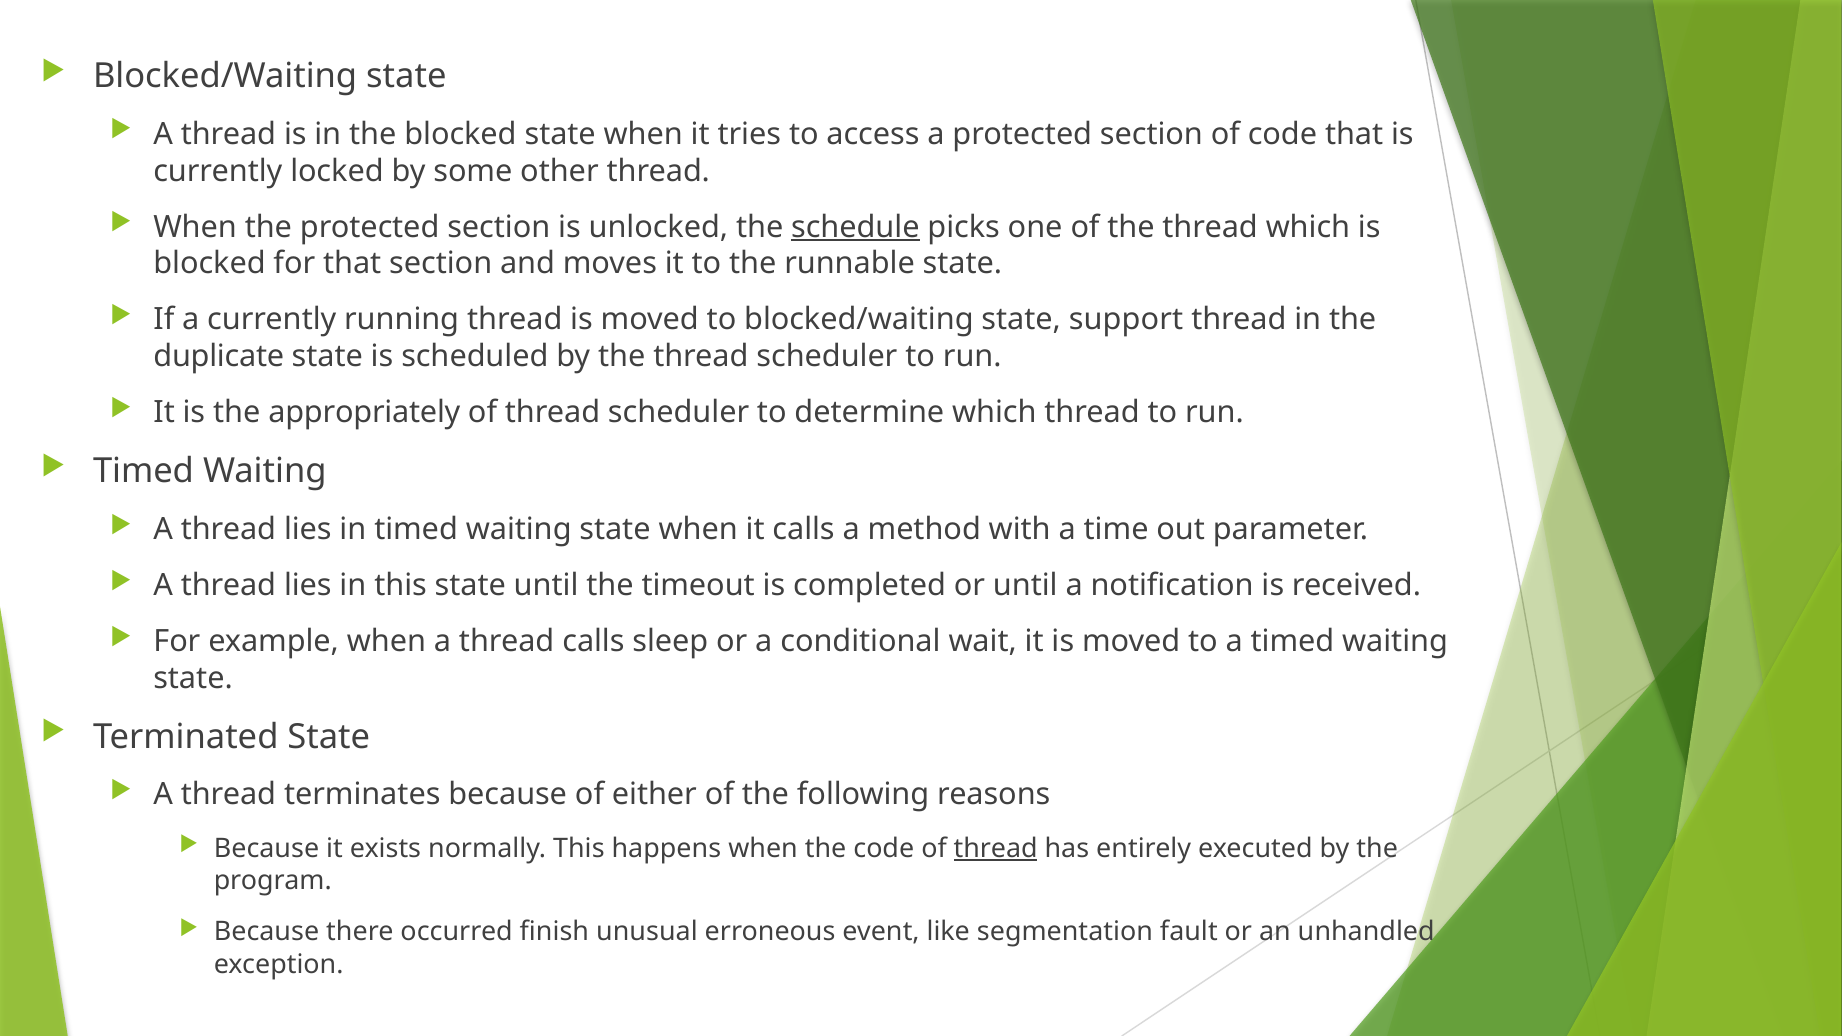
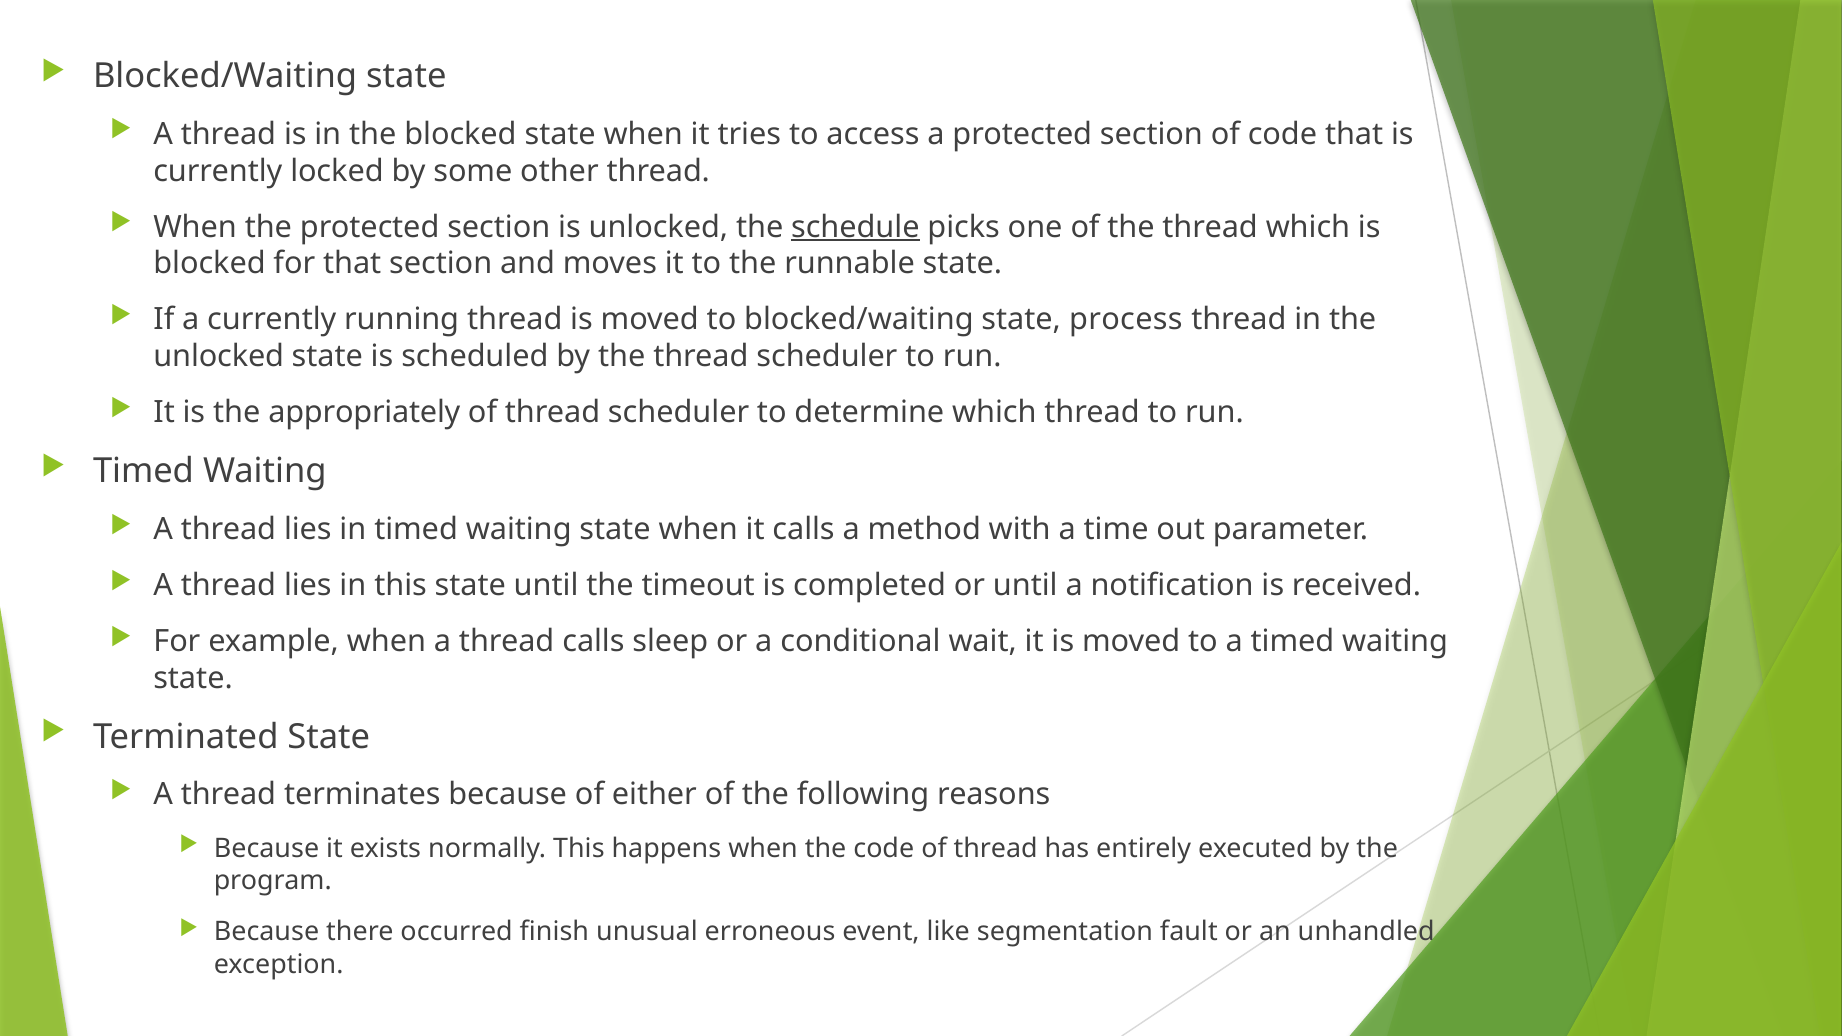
support: support -> process
duplicate at (219, 357): duplicate -> unlocked
thread at (996, 848) underline: present -> none
